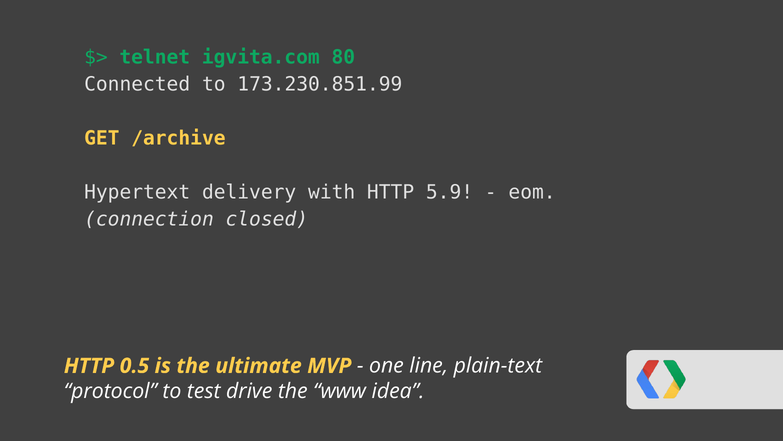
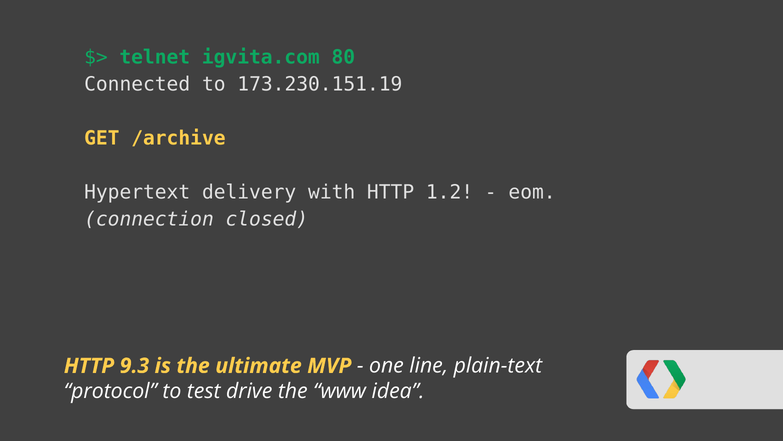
173.230.851.99: 173.230.851.99 -> 173.230.151.19
5.9: 5.9 -> 1.2
0.5: 0.5 -> 9.3
